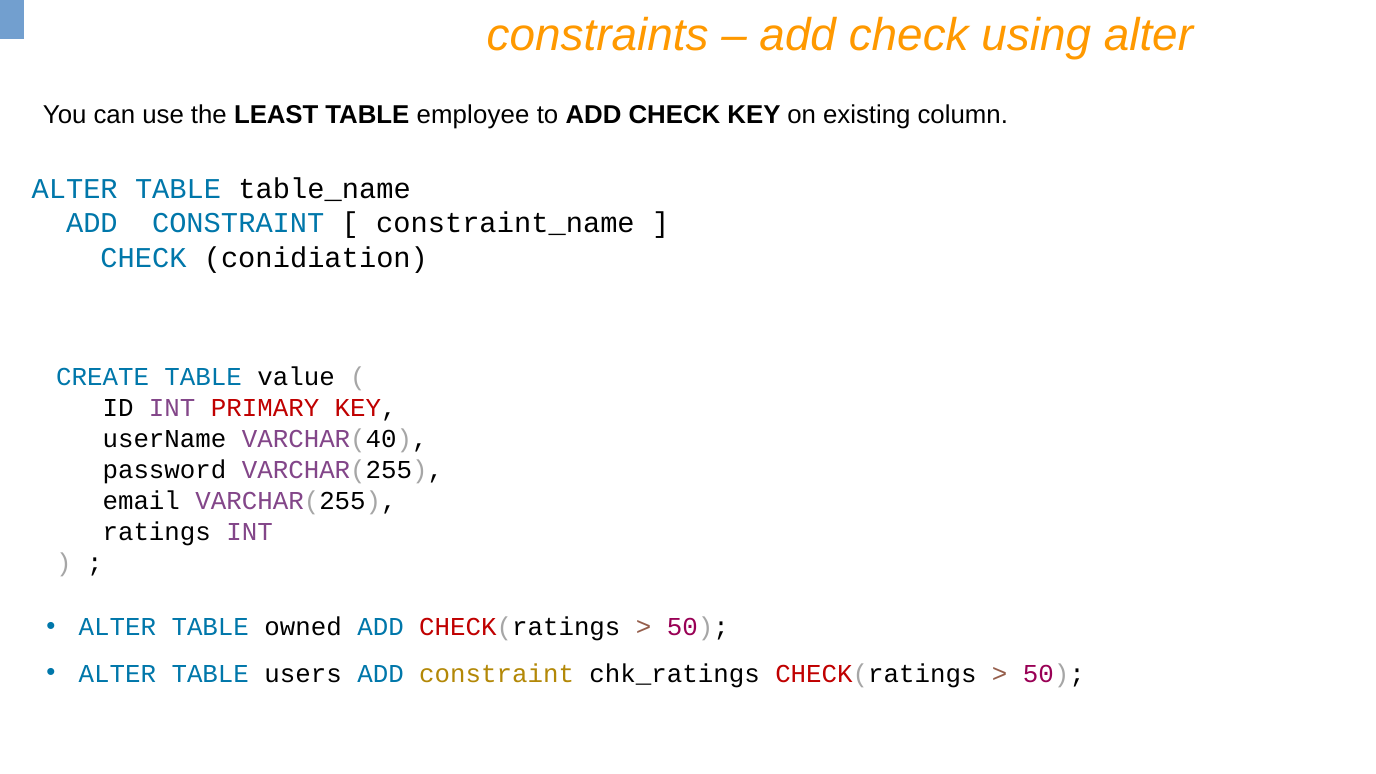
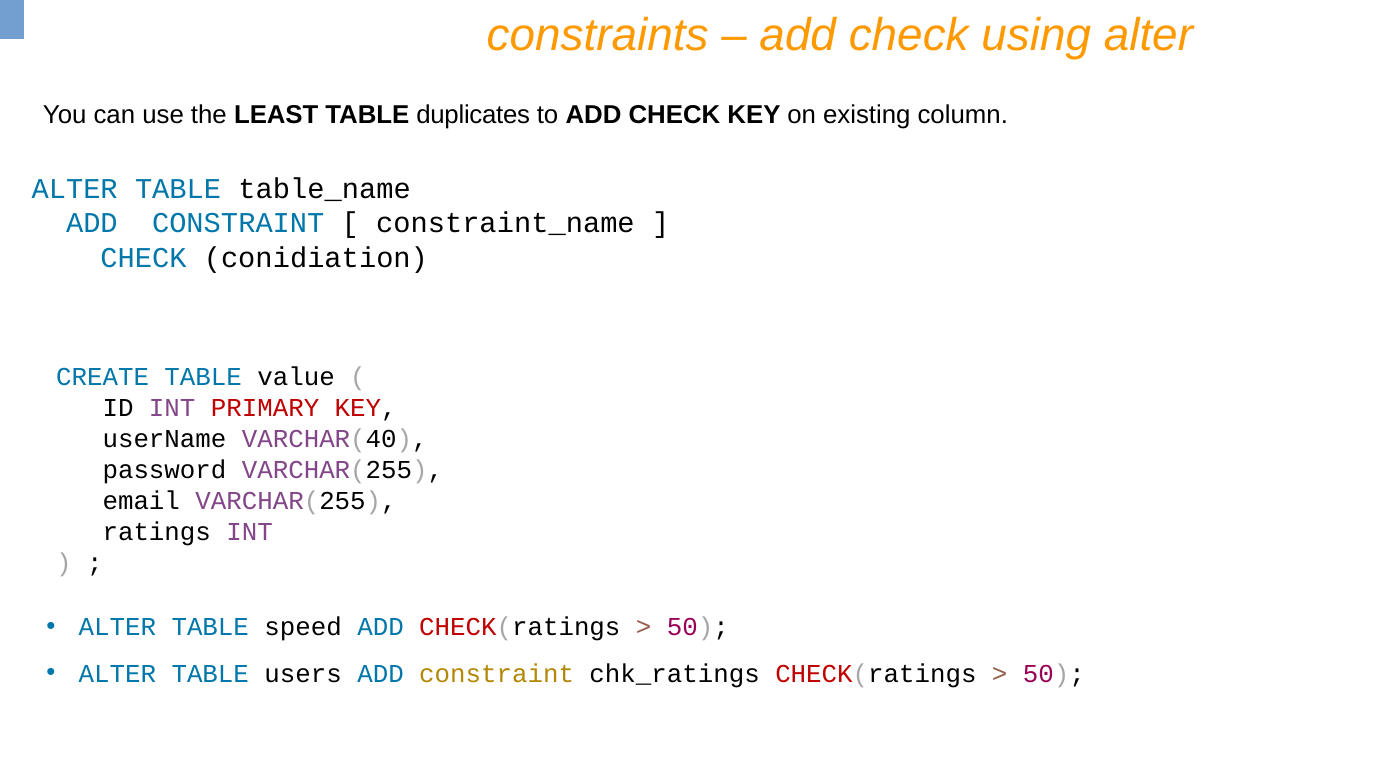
employee: employee -> duplicates
owned: owned -> speed
